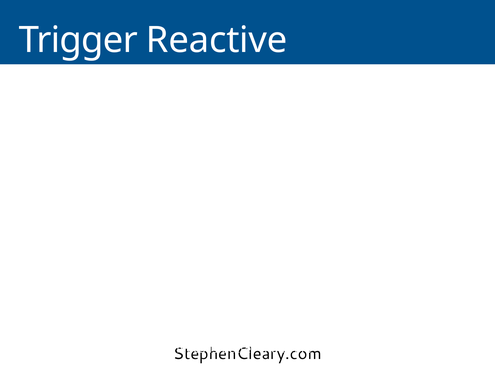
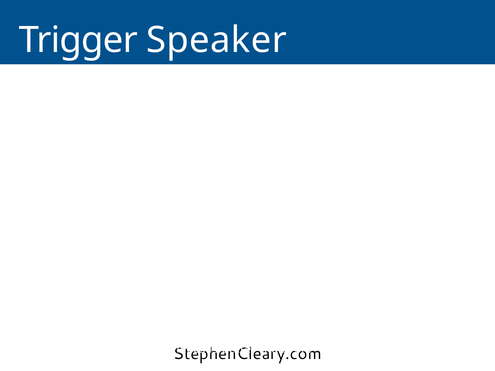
Trigger Reactive: Reactive -> Speaker
